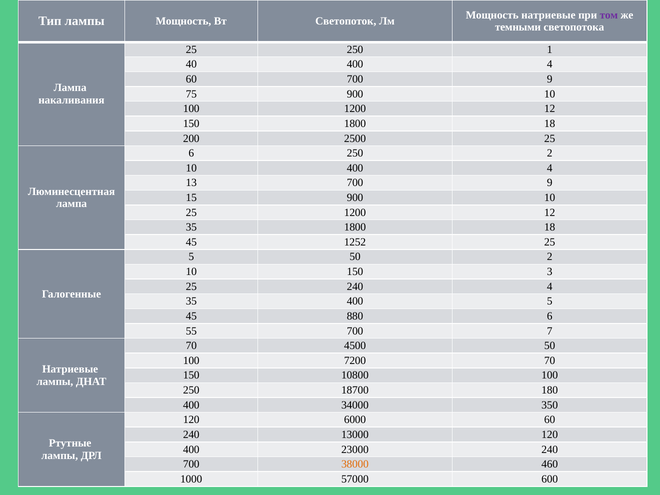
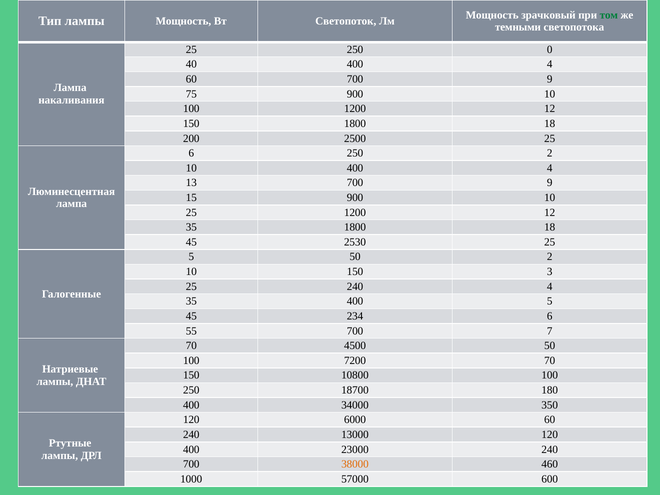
Мощность натриевые: натриевые -> зрачковый
том colour: purple -> green
1: 1 -> 0
1252: 1252 -> 2530
880: 880 -> 234
